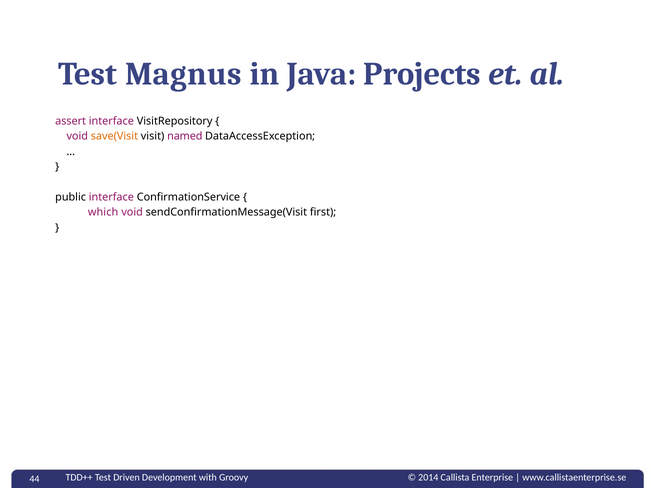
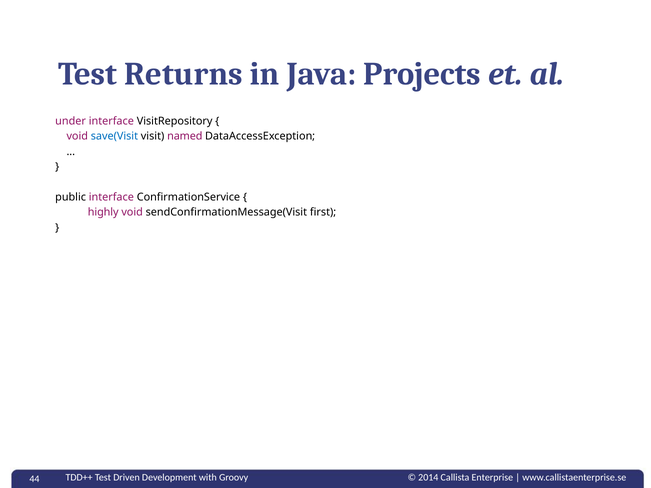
Magnus: Magnus -> Returns
assert: assert -> under
save(Visit colour: orange -> blue
which: which -> highly
